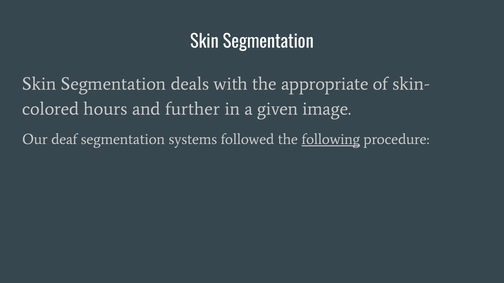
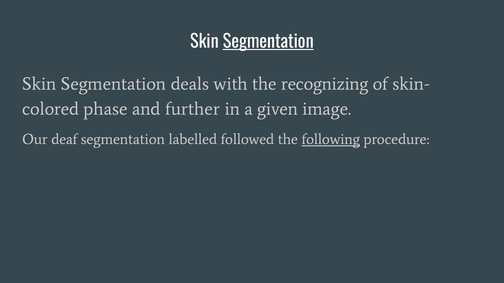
Segmentation at (268, 42) underline: none -> present
appropriate: appropriate -> recognizing
hours: hours -> phase
systems: systems -> labelled
